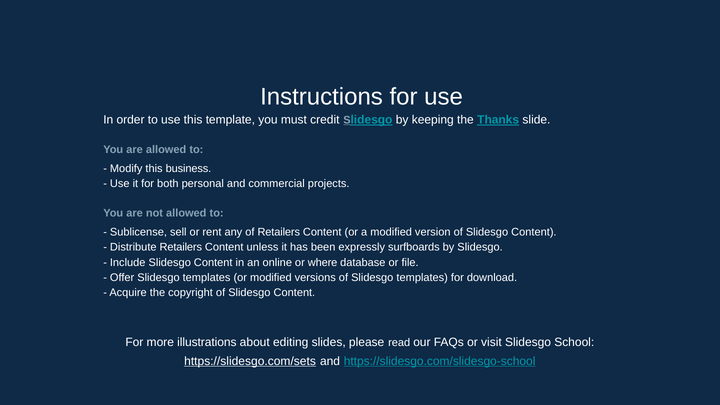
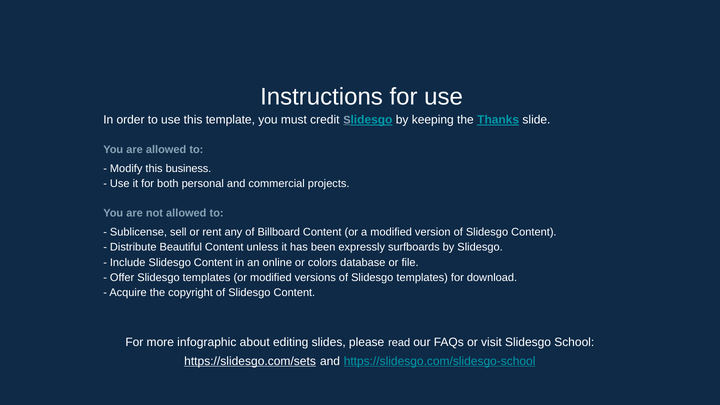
of Retailers: Retailers -> Billboard
Distribute Retailers: Retailers -> Beautiful
where: where -> colors
illustrations: illustrations -> infographic
